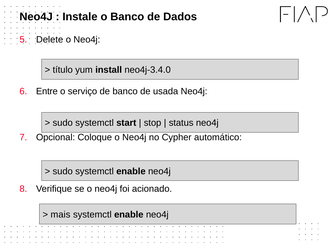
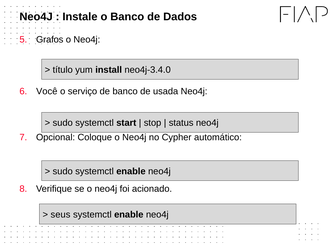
Delete: Delete -> Grafos
Entre: Entre -> Você
mais: mais -> seus
